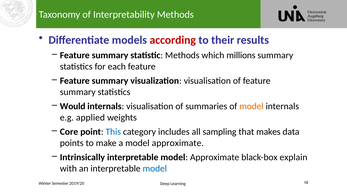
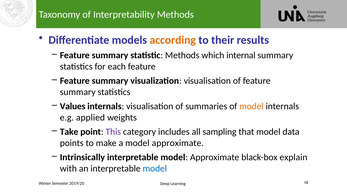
according colour: red -> orange
millions: millions -> internal
Would: Would -> Values
Core: Core -> Take
This colour: blue -> purple
that makes: makes -> model
